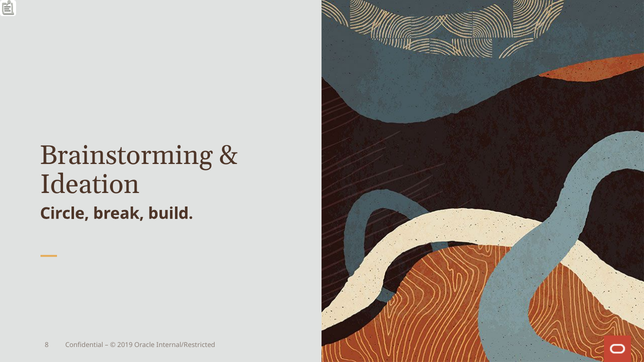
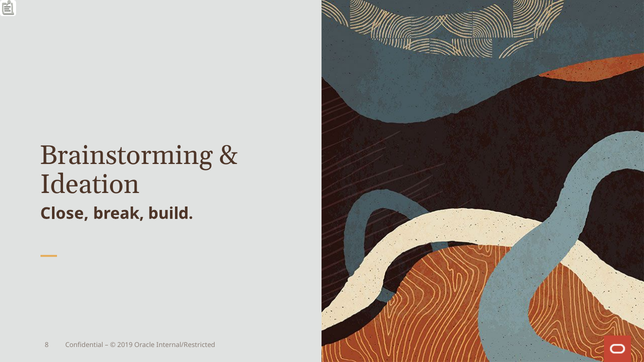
Circle: Circle -> Close
